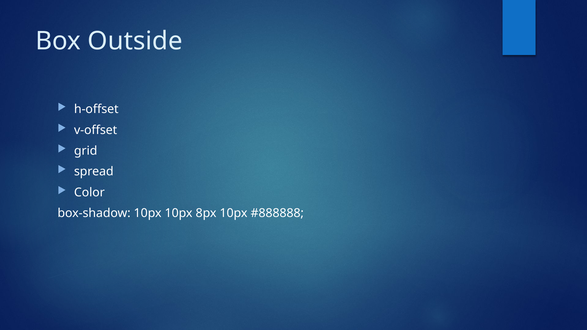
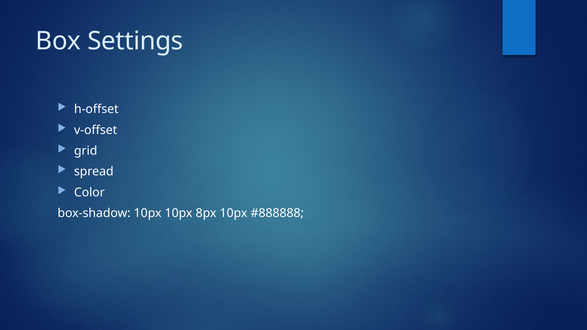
Outside: Outside -> Settings
